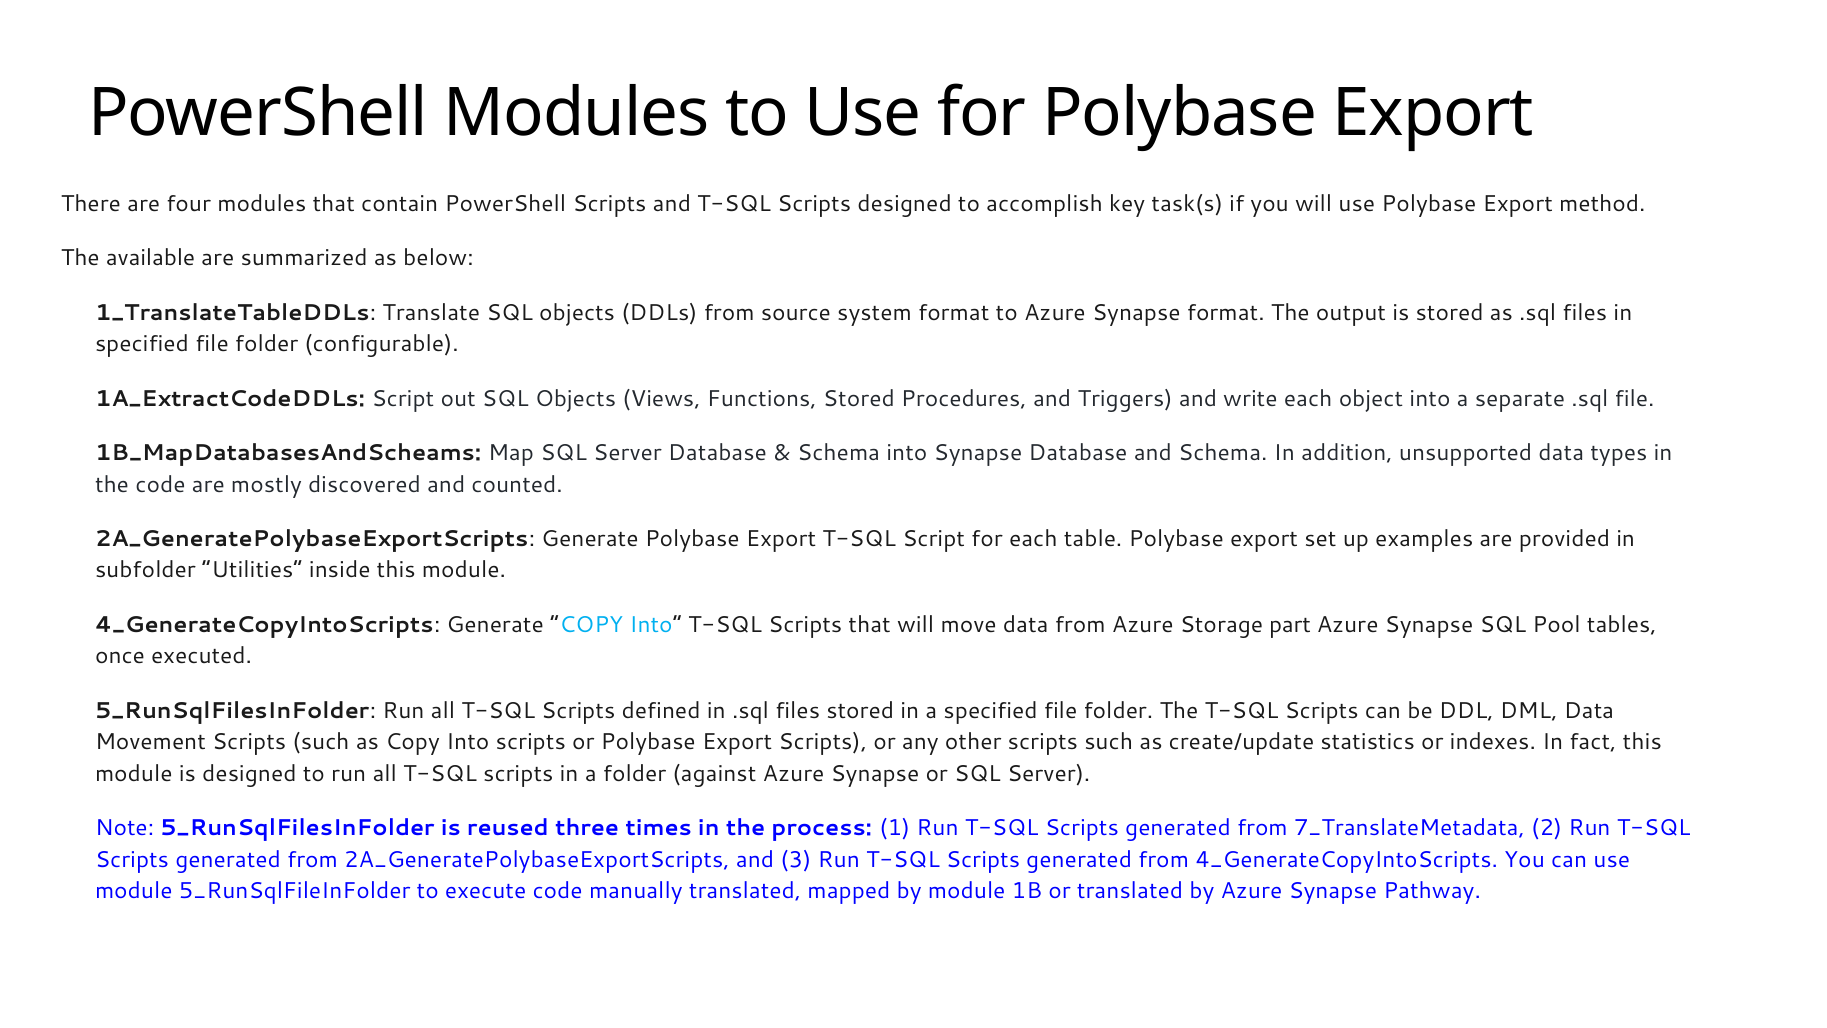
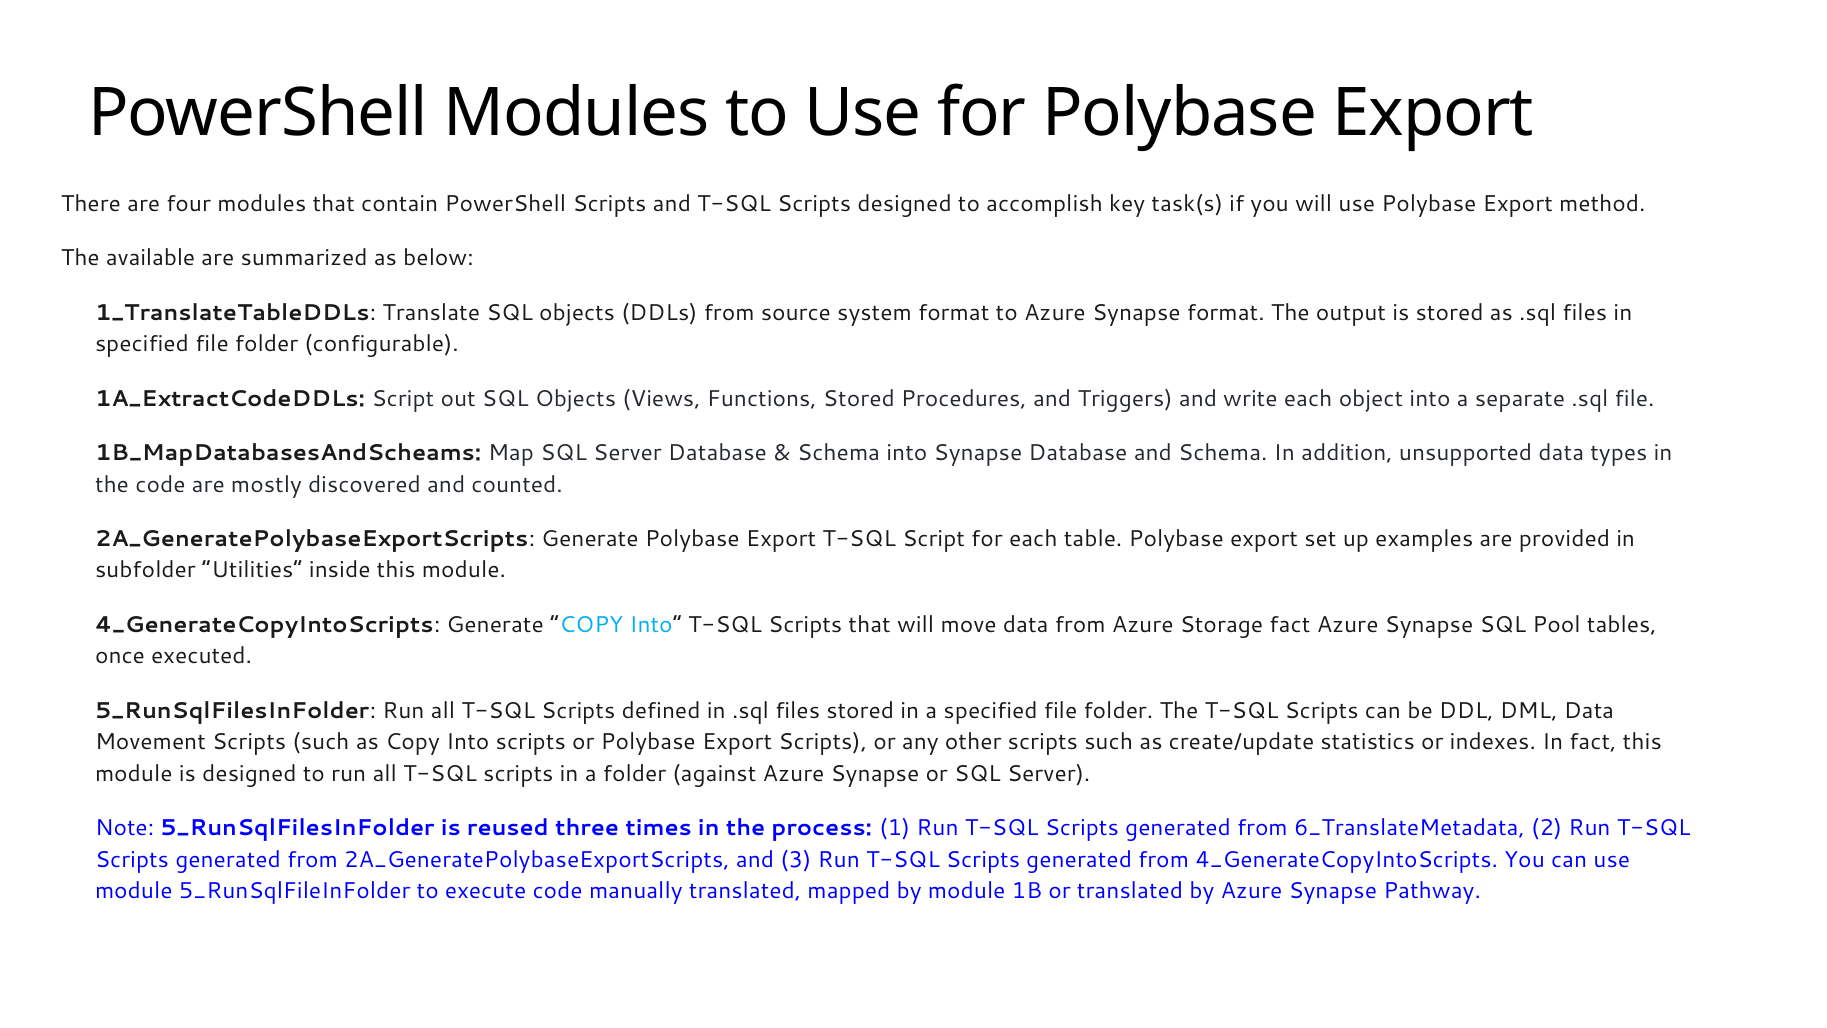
Storage part: part -> fact
7_TranslateMetadata: 7_TranslateMetadata -> 6_TranslateMetadata
